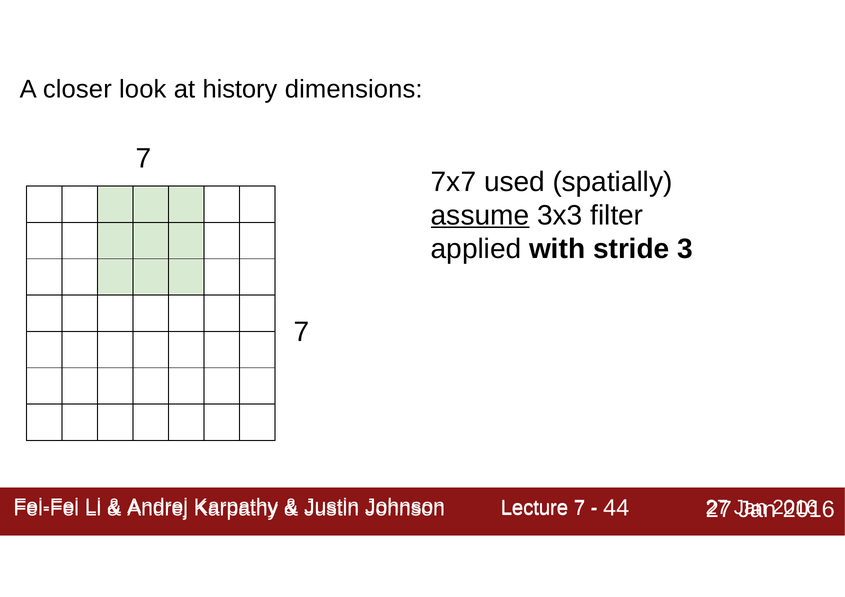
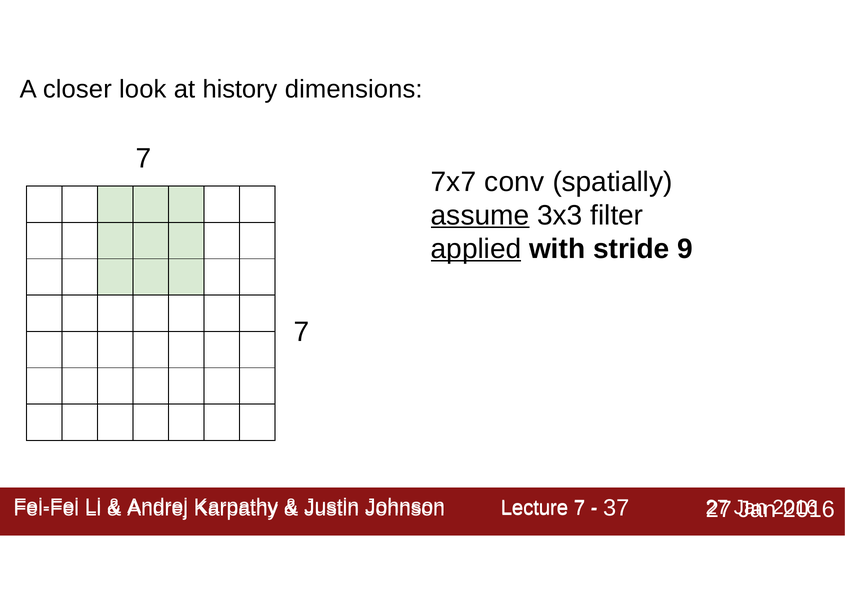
used: used -> conv
applied underline: none -> present
3: 3 -> 9
44: 44 -> 37
